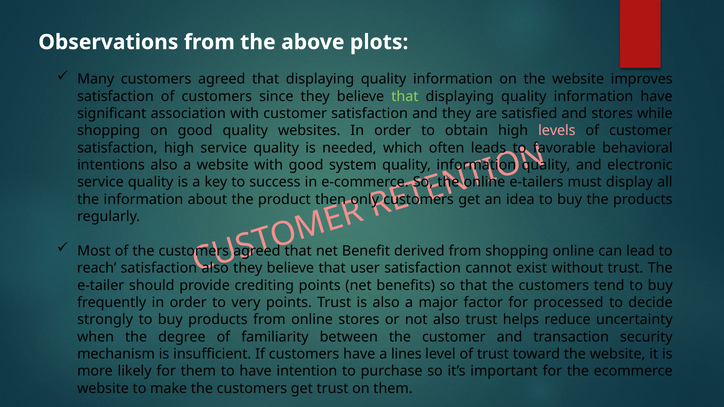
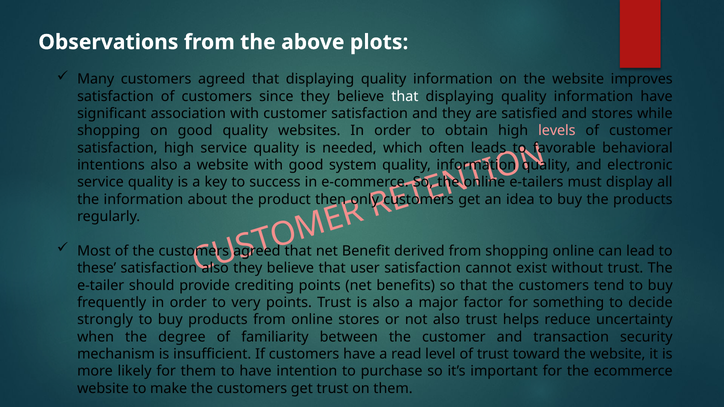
that at (405, 96) colour: light green -> white
reach: reach -> these
processed: processed -> something
lines: lines -> read
